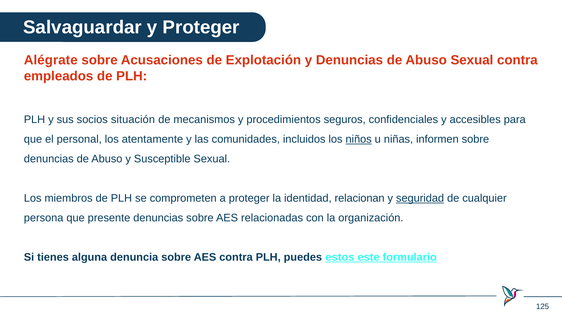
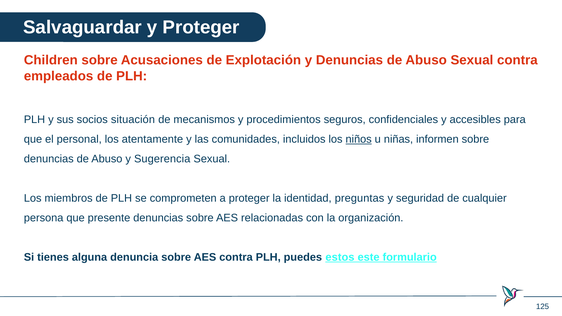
Alégrate: Alégrate -> Children
Susceptible: Susceptible -> Sugerencia
relacionan: relacionan -> preguntas
seguridad underline: present -> none
